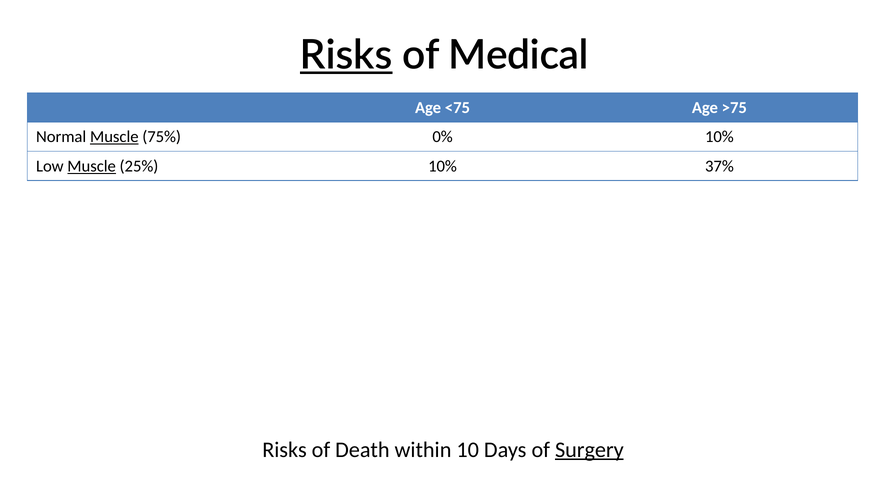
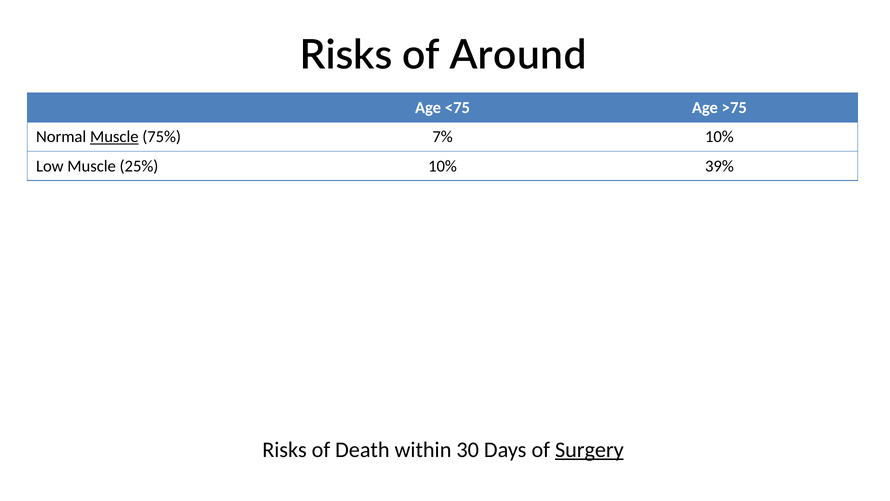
Risks at (346, 55) underline: present -> none
Medical: Medical -> Around
0%: 0% -> 7%
Muscle at (92, 166) underline: present -> none
37%: 37% -> 39%
10: 10 -> 30
